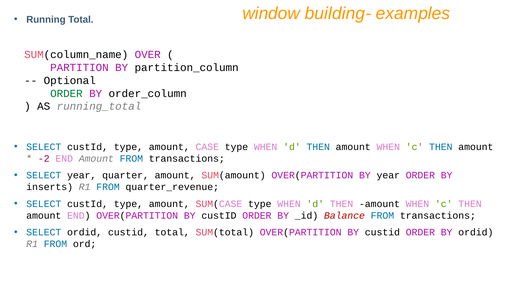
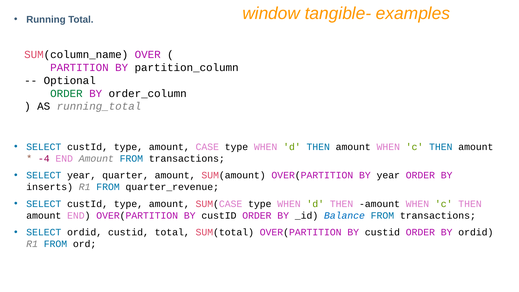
building-: building- -> tangible-
-2: -2 -> -4
Balance colour: red -> blue
